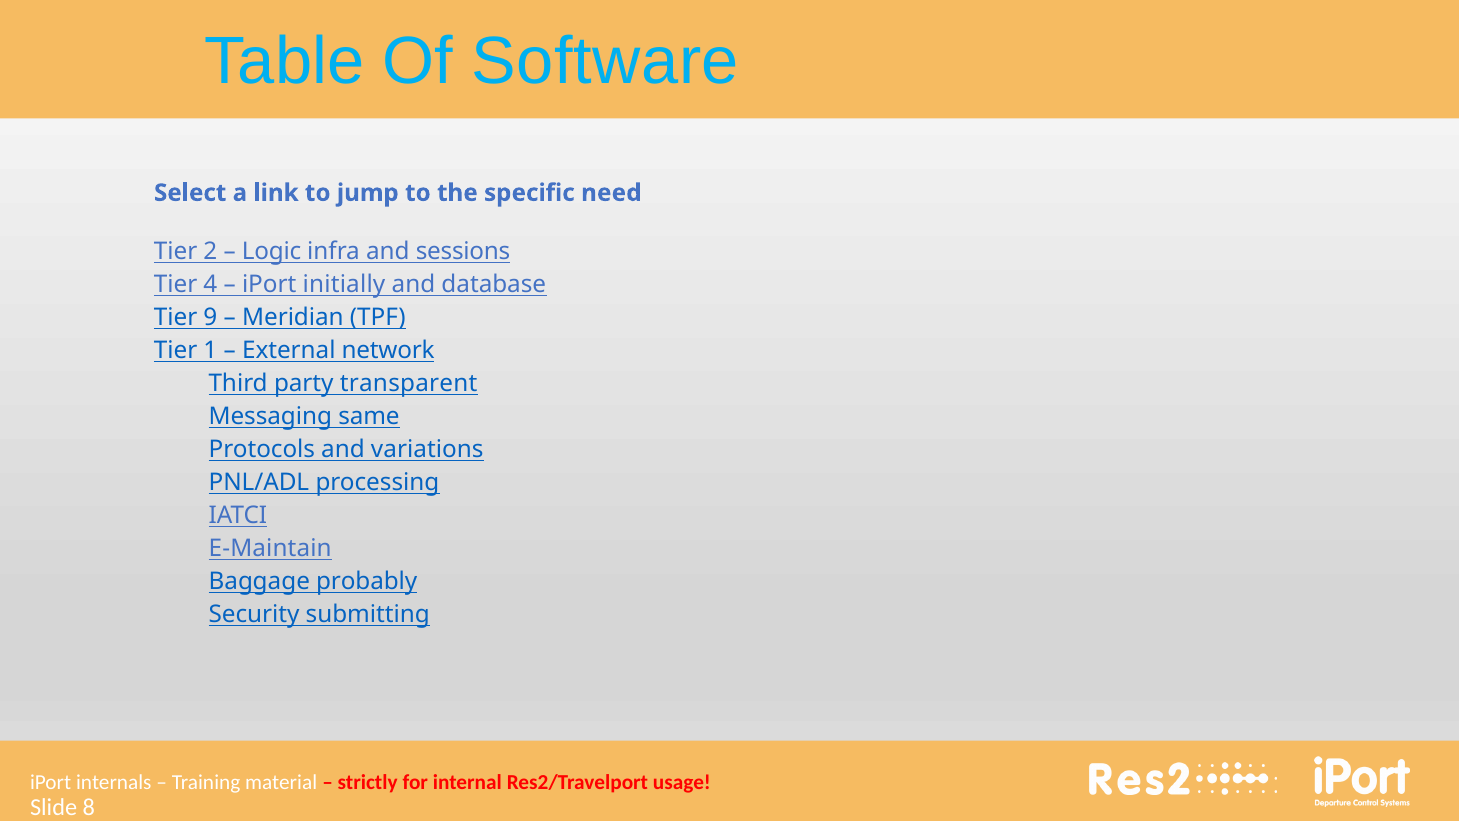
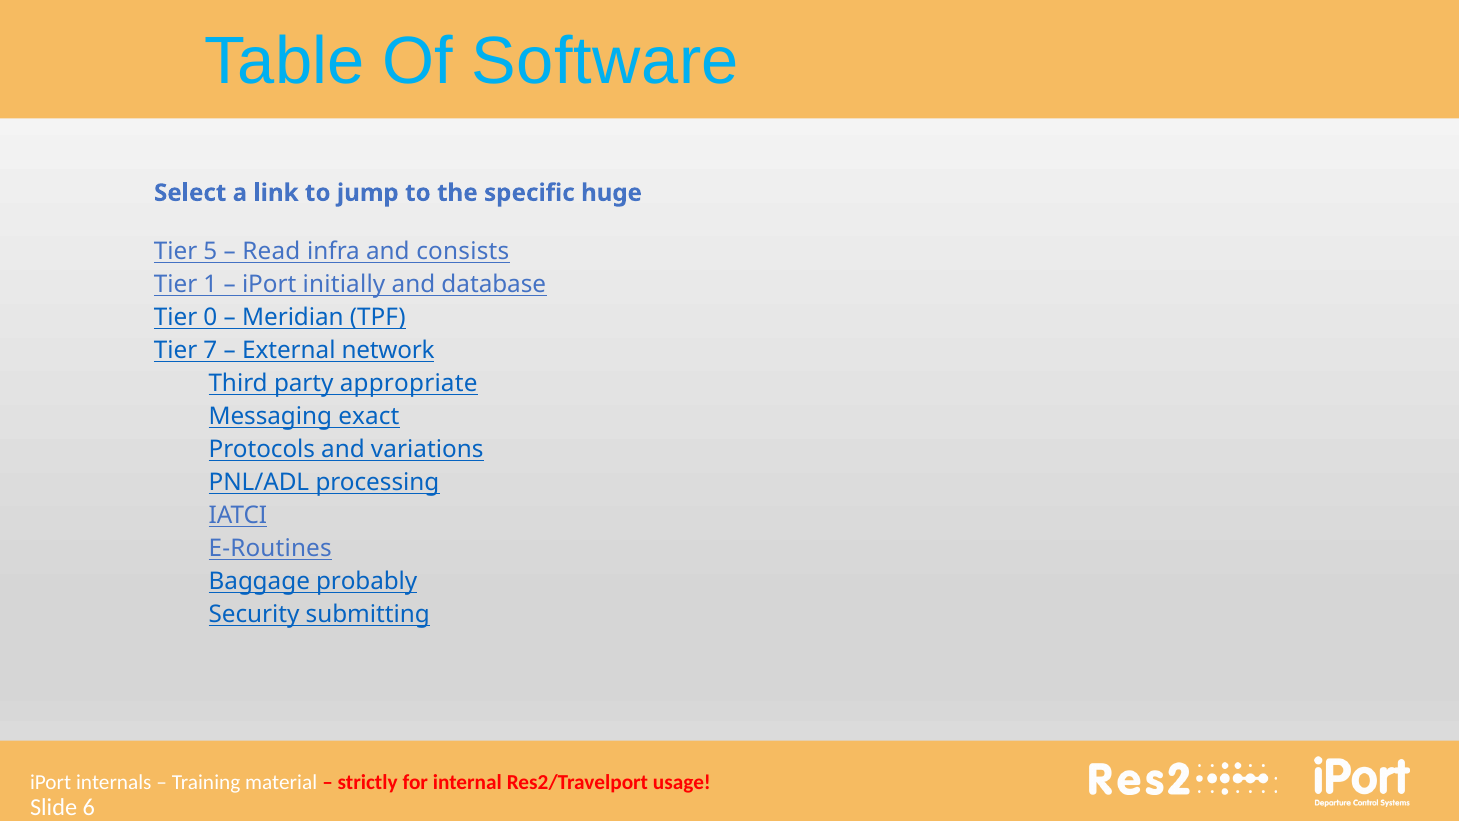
need: need -> huge
2: 2 -> 5
Logic: Logic -> Read
sessions: sessions -> consists
4: 4 -> 1
9: 9 -> 0
1: 1 -> 7
transparent: transparent -> appropriate
same: same -> exact
E-Maintain: E-Maintain -> E-Routines
8: 8 -> 6
